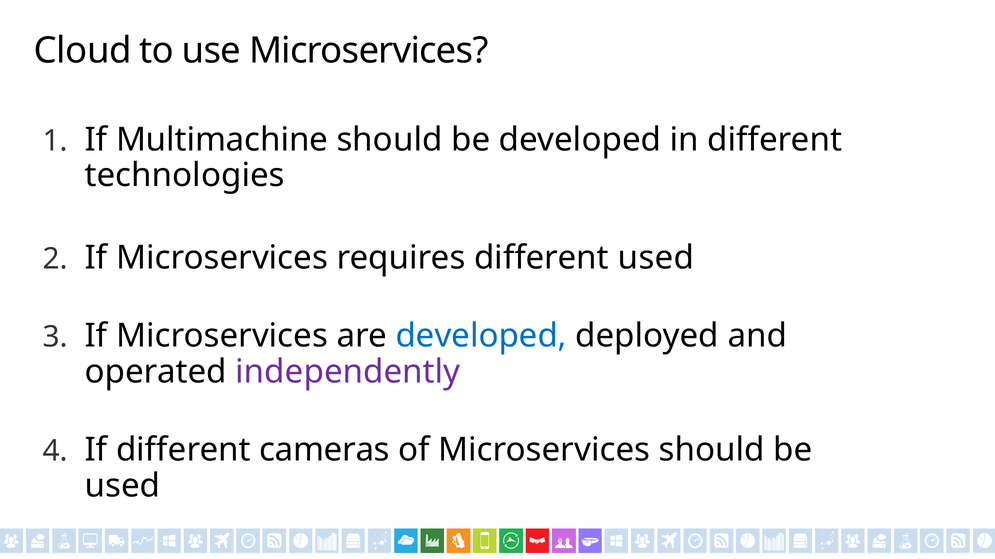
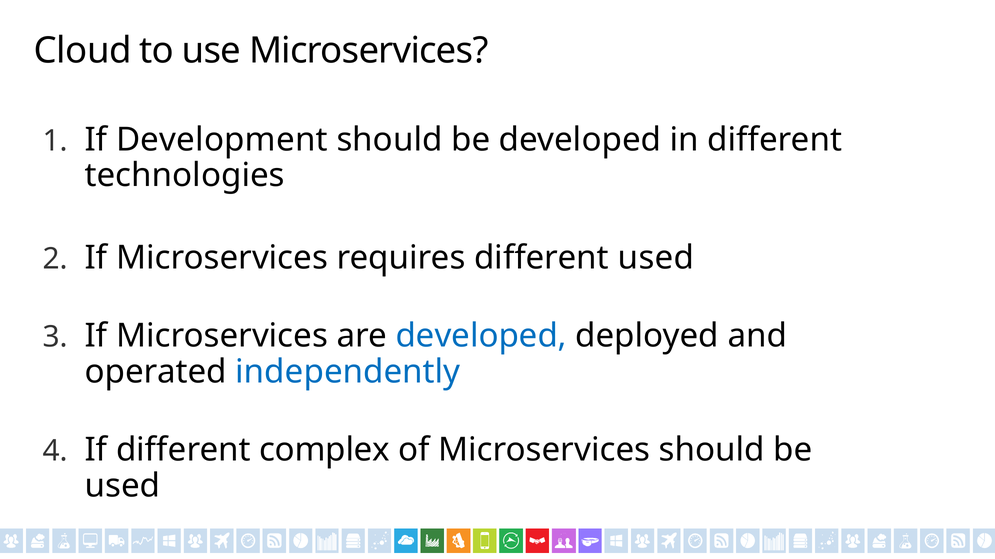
Multimachine: Multimachine -> Development
independently colour: purple -> blue
cameras: cameras -> complex
